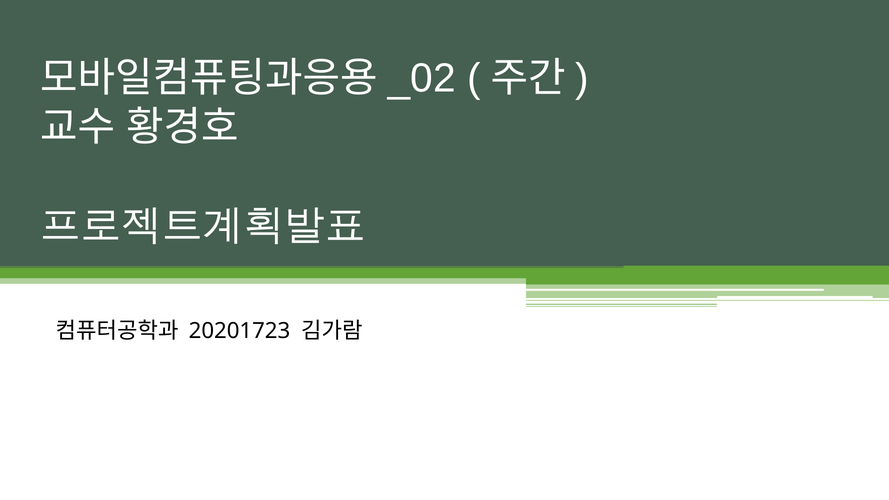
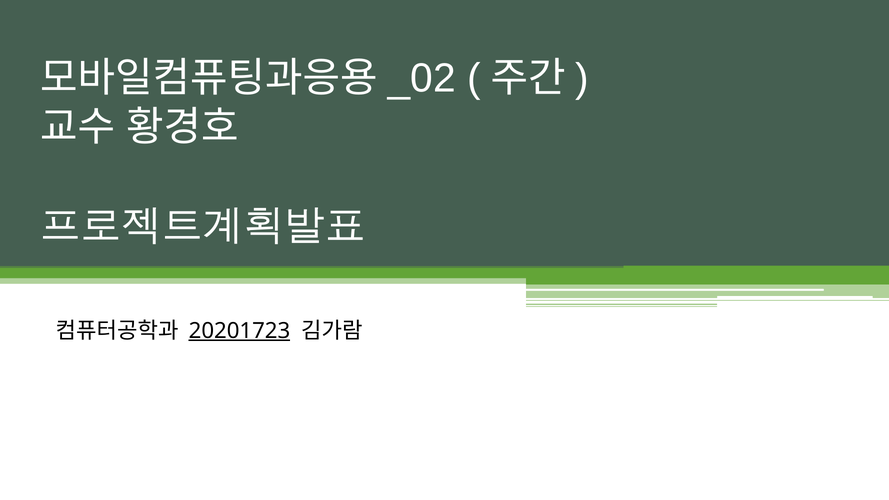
20201723 underline: none -> present
